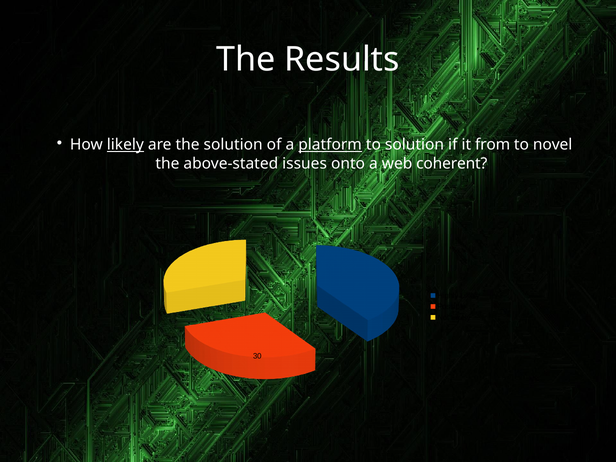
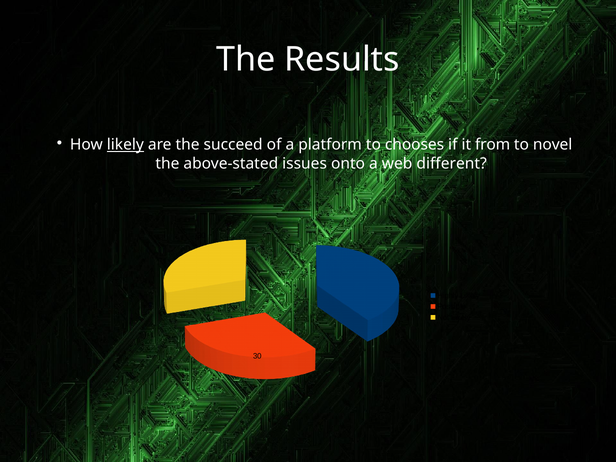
the solution: solution -> succeed
platform underline: present -> none
to solution: solution -> chooses
coherent: coherent -> different
